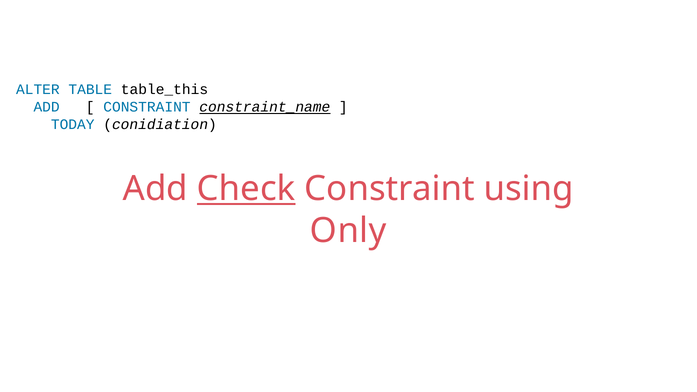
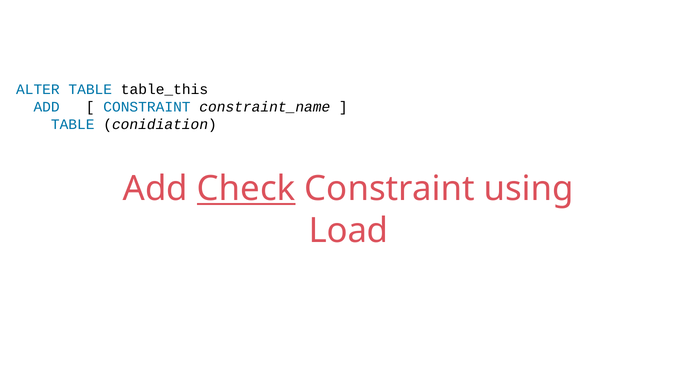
constraint_name underline: present -> none
TODAY at (73, 125): TODAY -> TABLE
Only: Only -> Load
